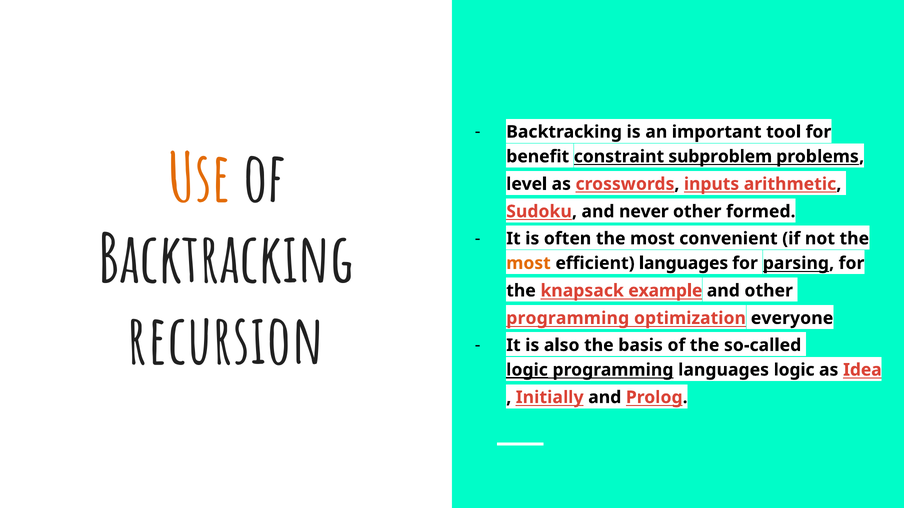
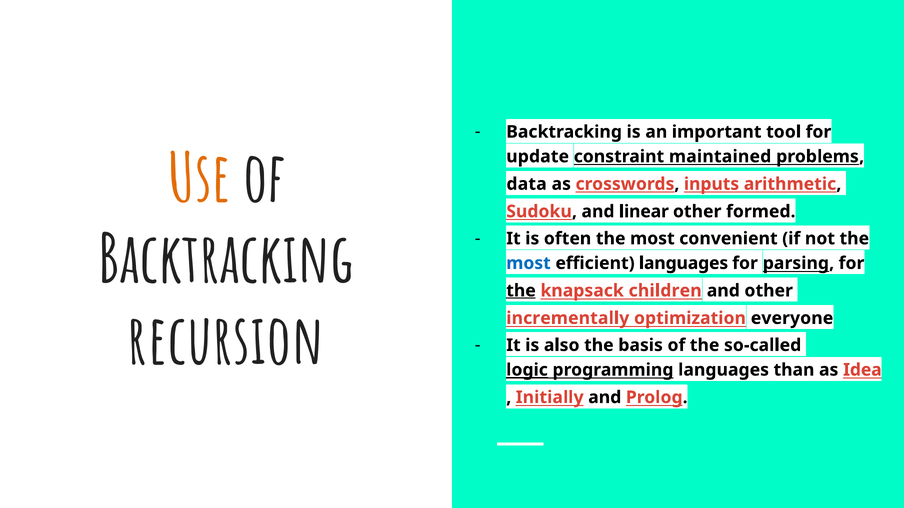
benefit: benefit -> update
subproblem: subproblem -> maintained
level: level -> data
never: never -> linear
most at (529, 263) colour: orange -> blue
the at (521, 291) underline: none -> present
example: example -> children
programming at (568, 318): programming -> incrementally
languages logic: logic -> than
